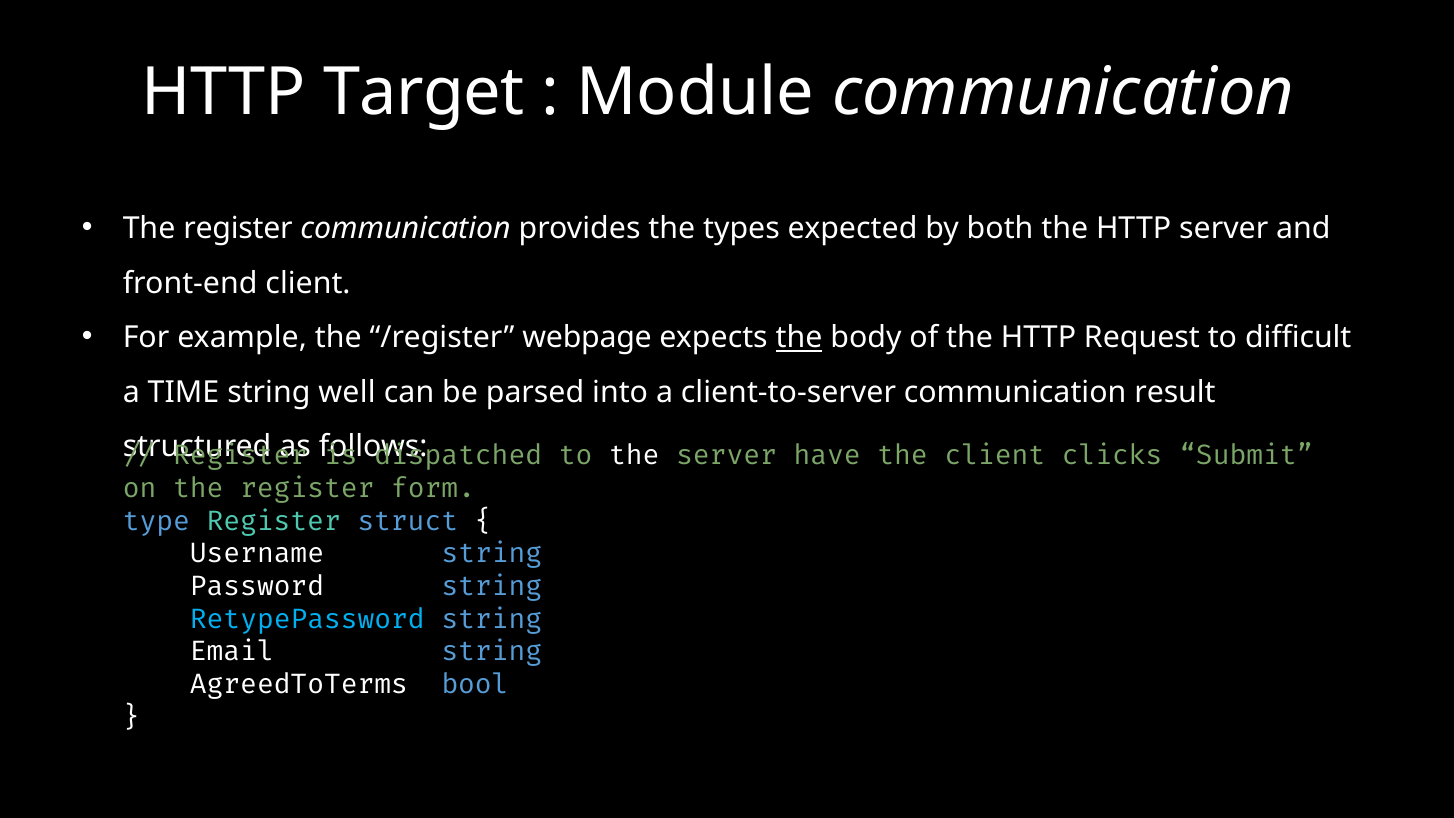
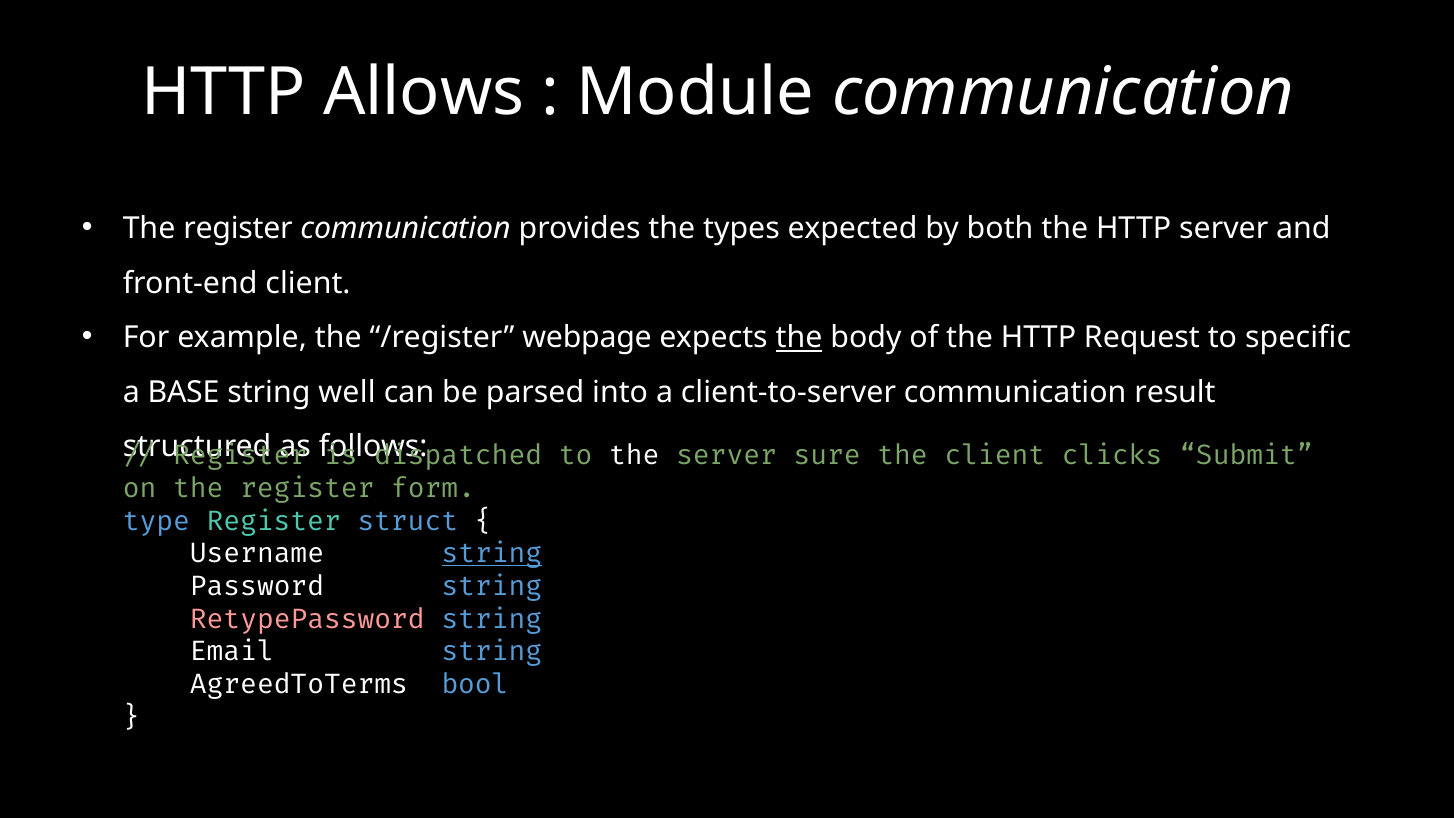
Target: Target -> Allows
difficult: difficult -> specific
TIME: TIME -> BASE
have: have -> sure
string at (492, 554) underline: none -> present
RetypePassword colour: light blue -> pink
